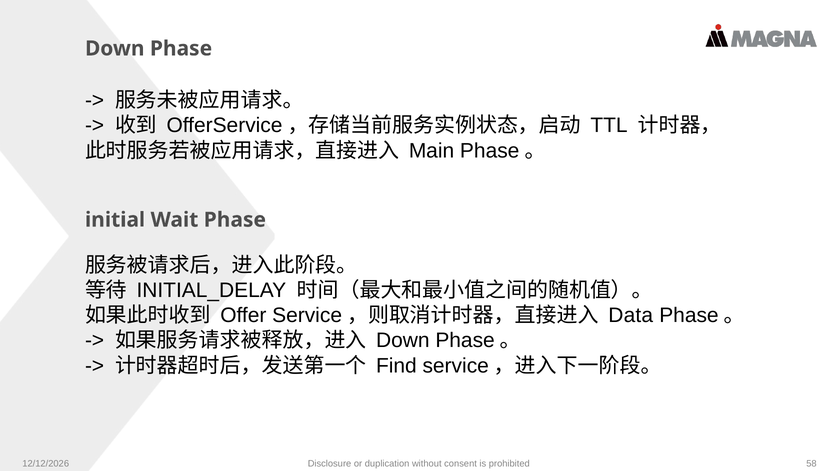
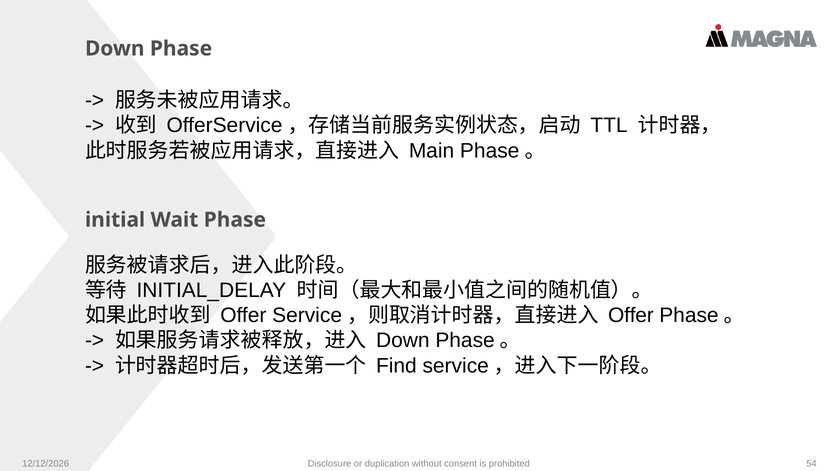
Data at (631, 316): Data -> Offer
58: 58 -> 54
